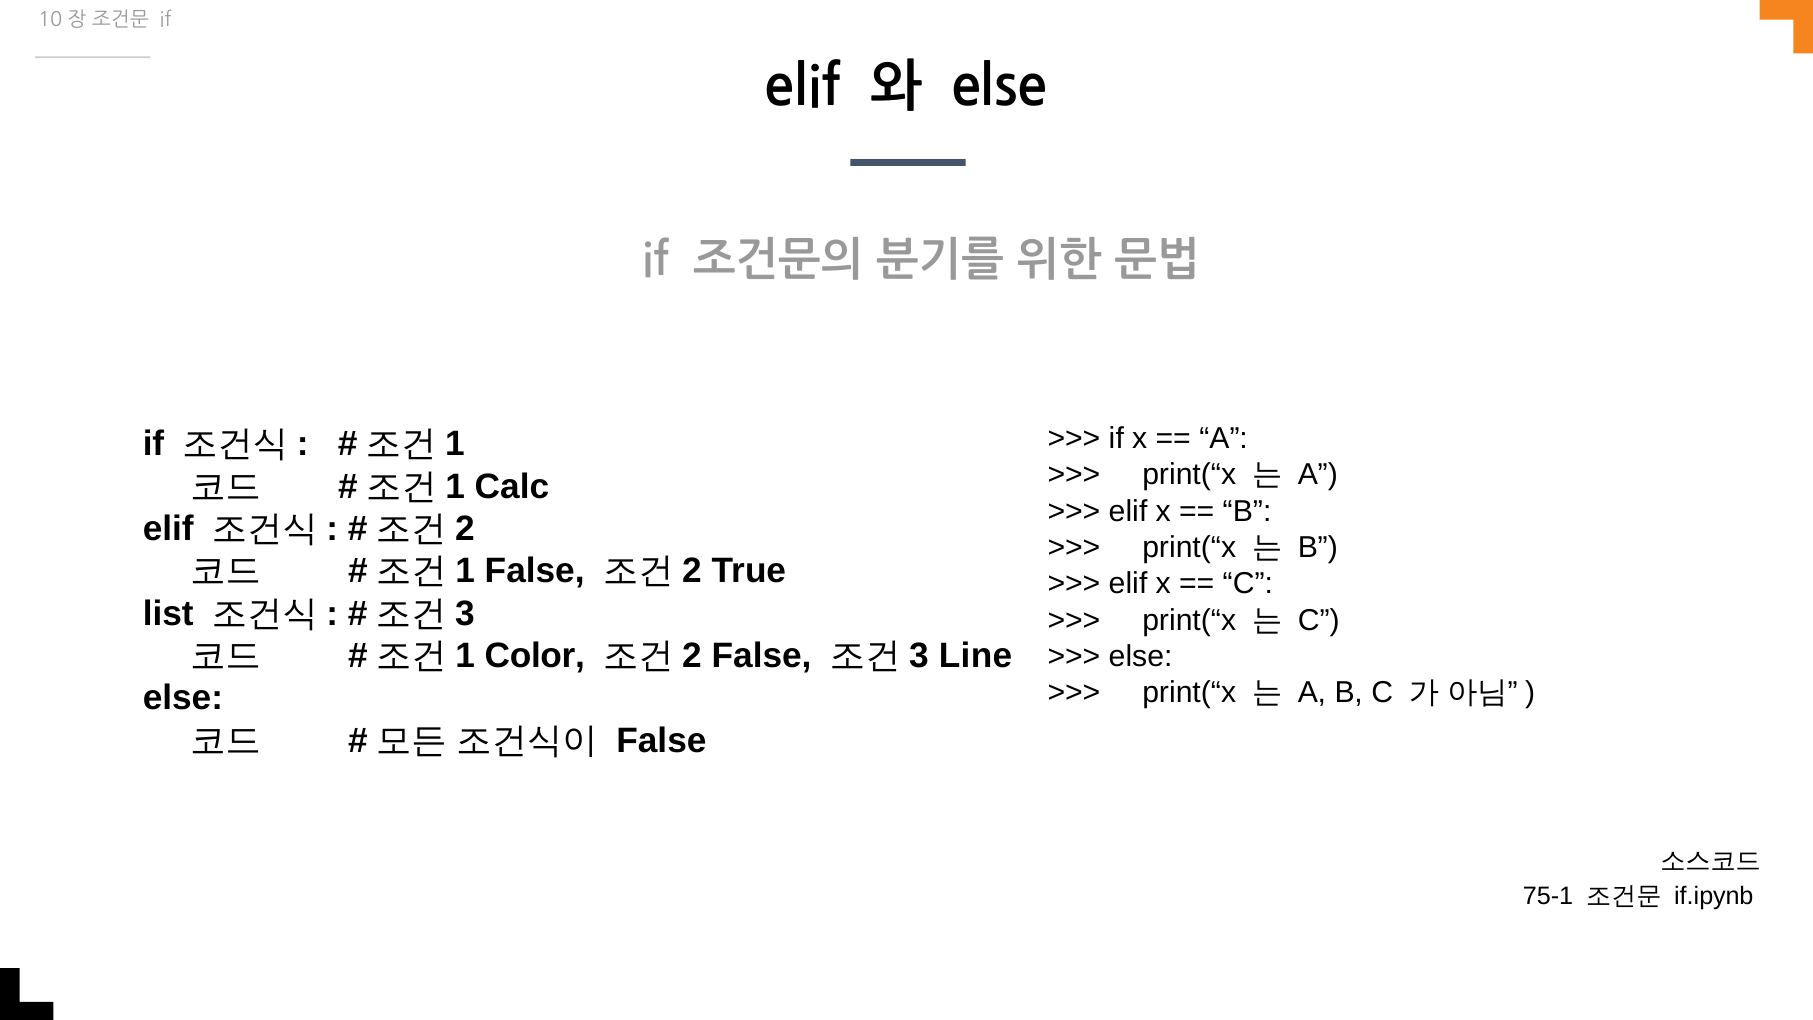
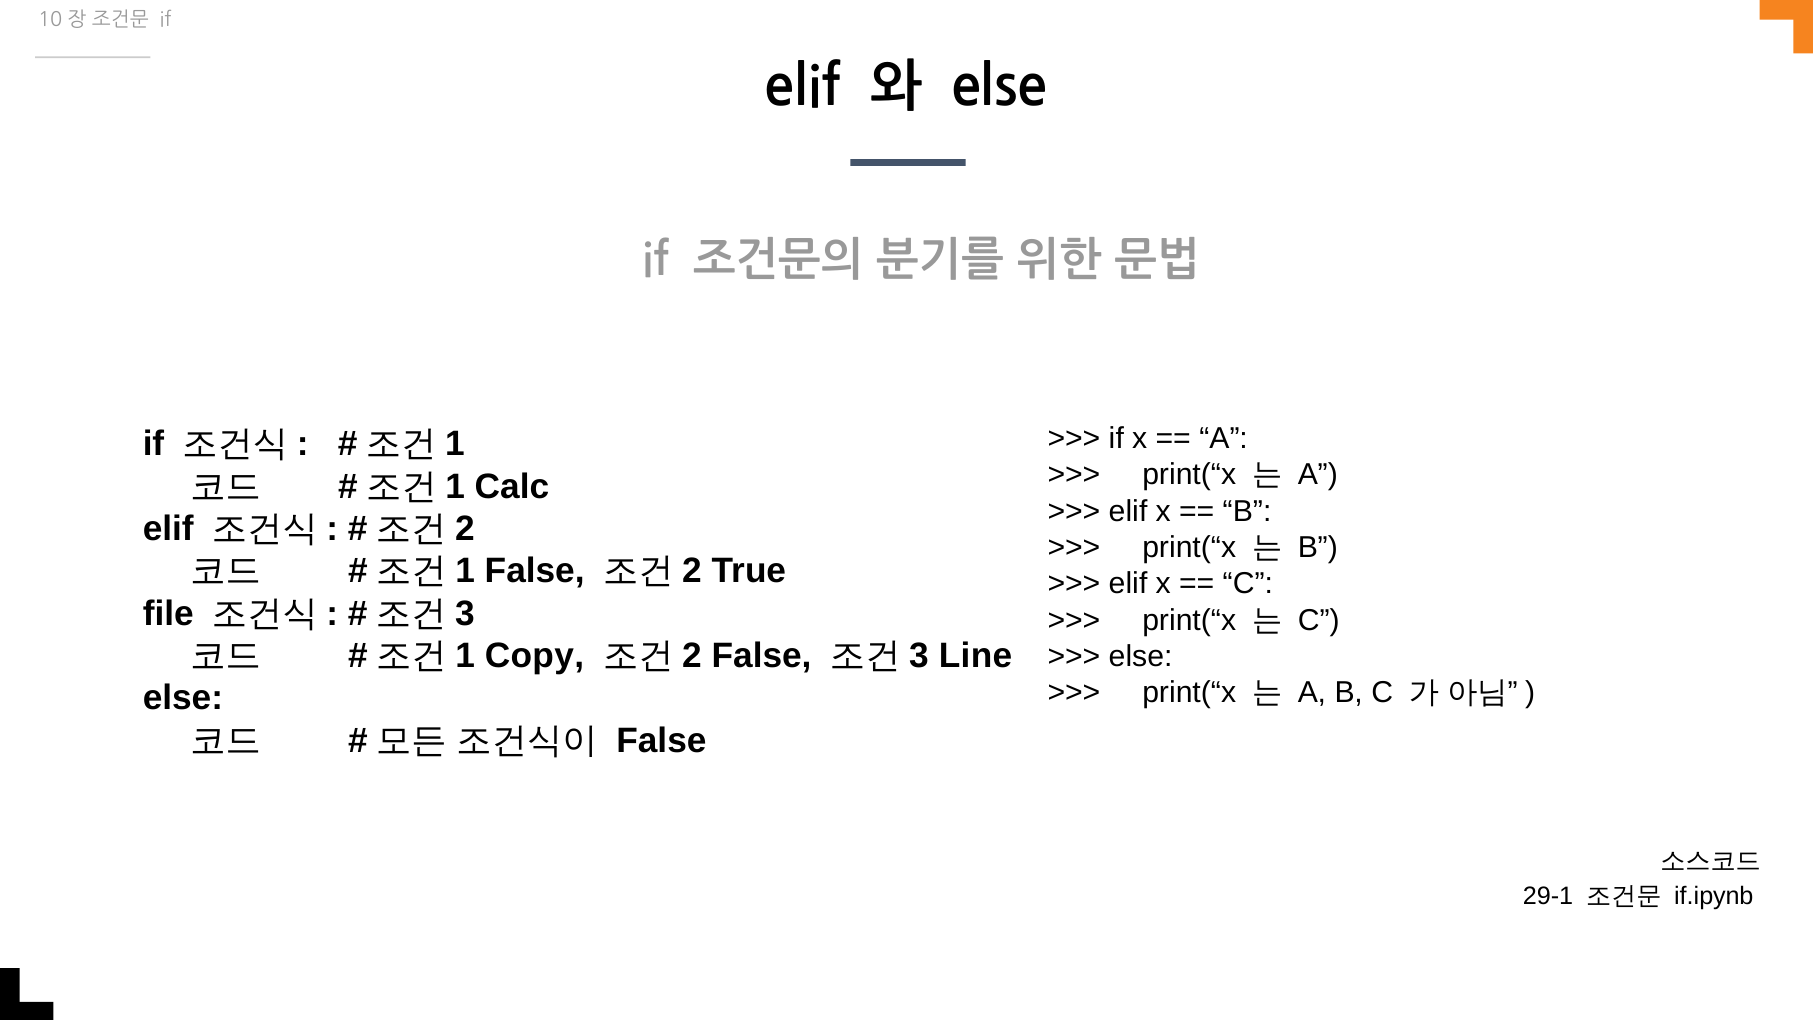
list: list -> file
Color: Color -> Copy
75-1: 75-1 -> 29-1
